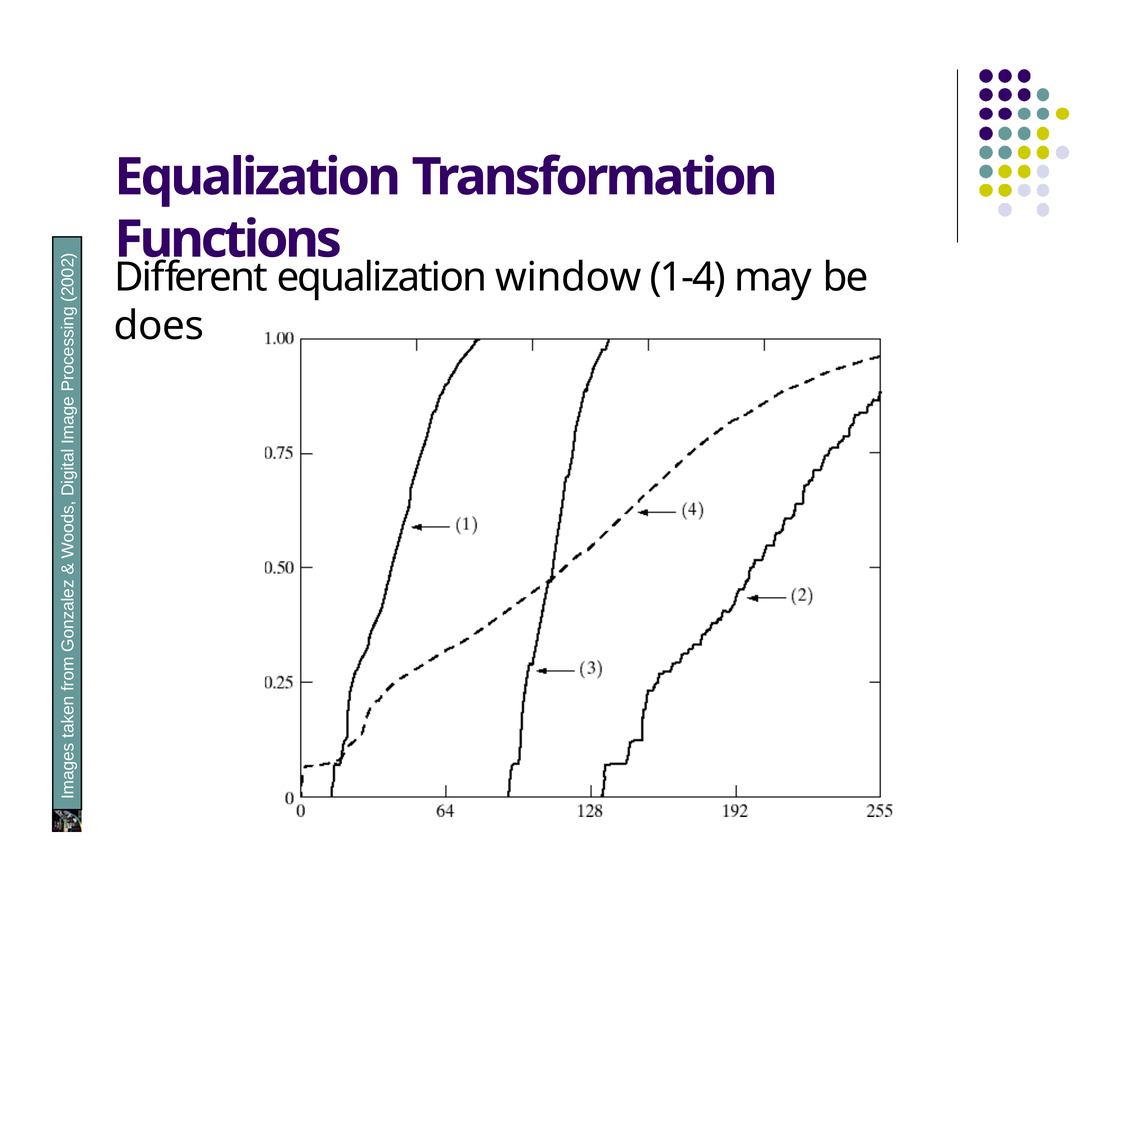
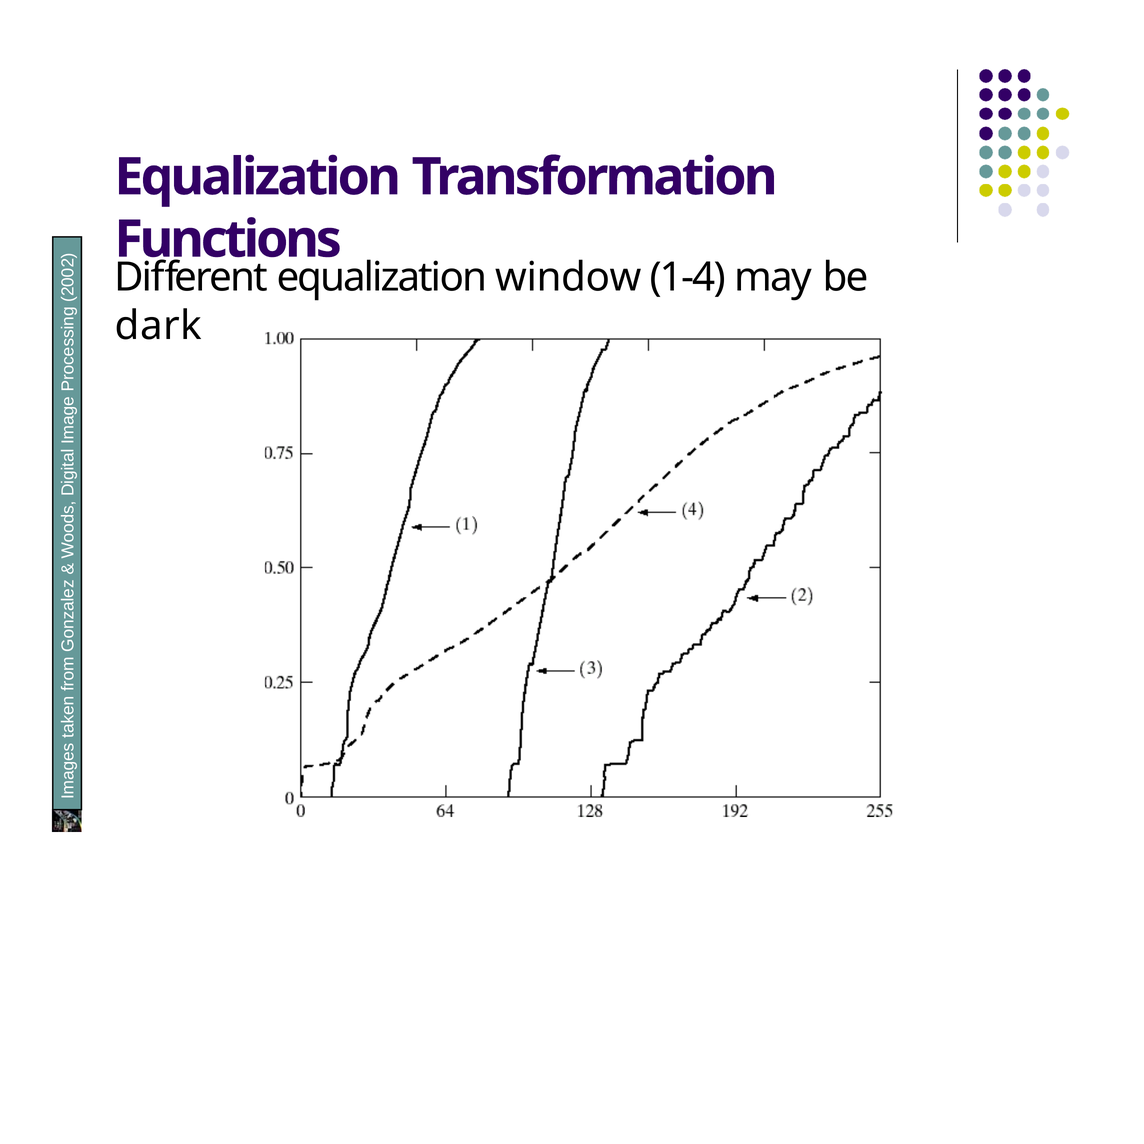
does: does -> dark
